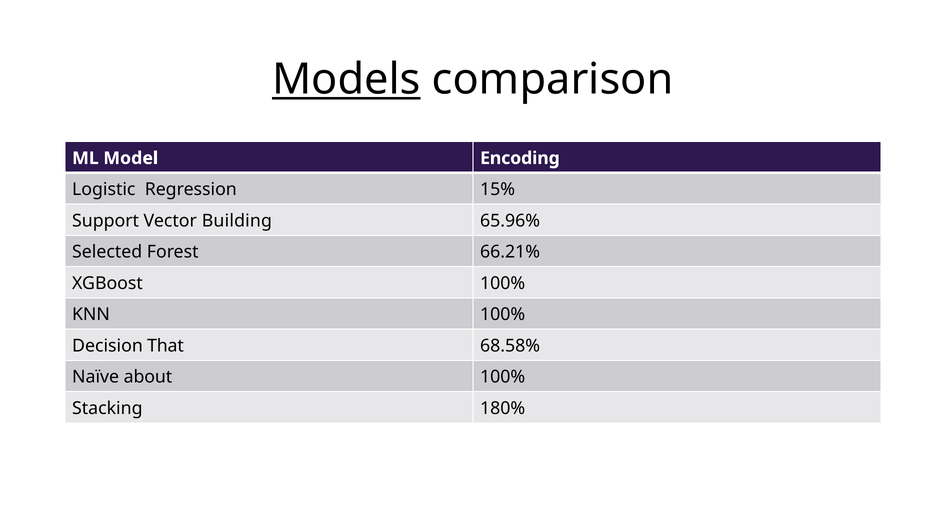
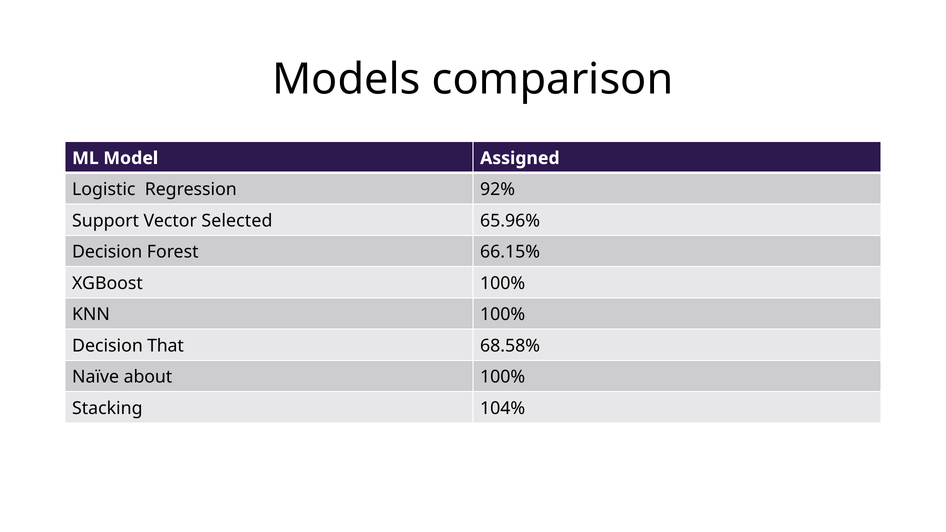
Models underline: present -> none
Encoding: Encoding -> Assigned
15%: 15% -> 92%
Building: Building -> Selected
Selected at (107, 252): Selected -> Decision
66.21%: 66.21% -> 66.15%
180%: 180% -> 104%
